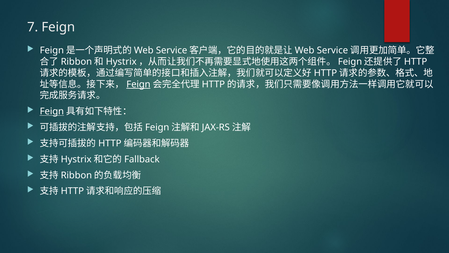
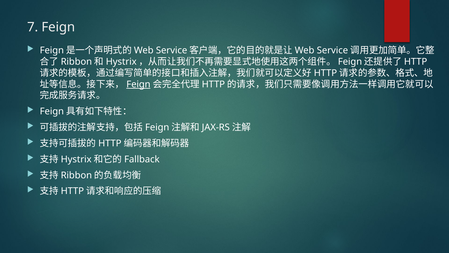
Feign at (52, 111) underline: present -> none
